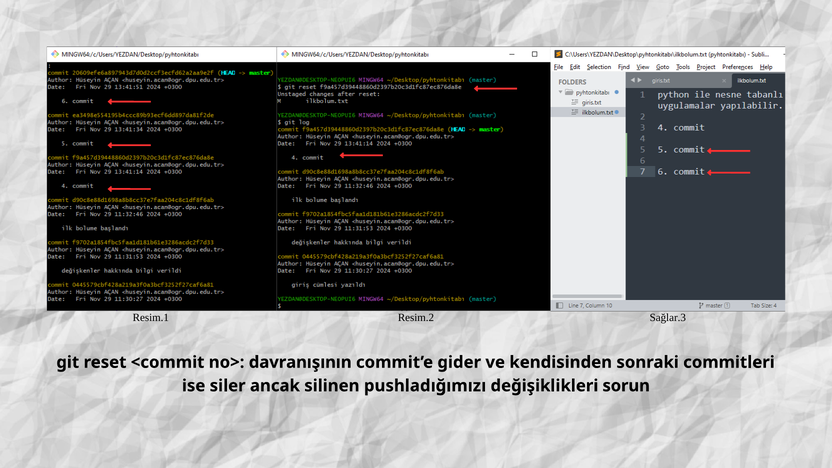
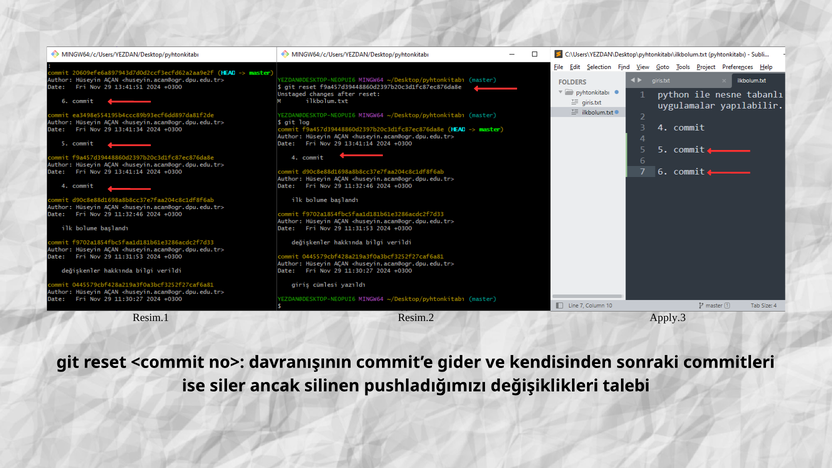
Sağlar.3: Sağlar.3 -> Apply.3
sorun: sorun -> talebi
